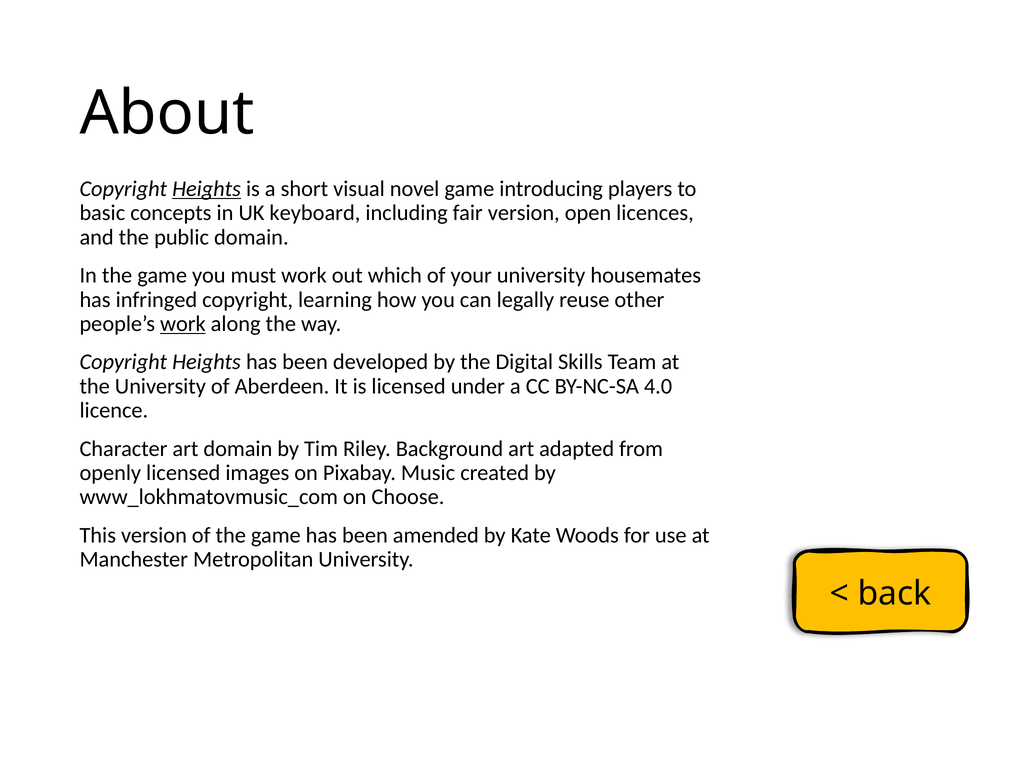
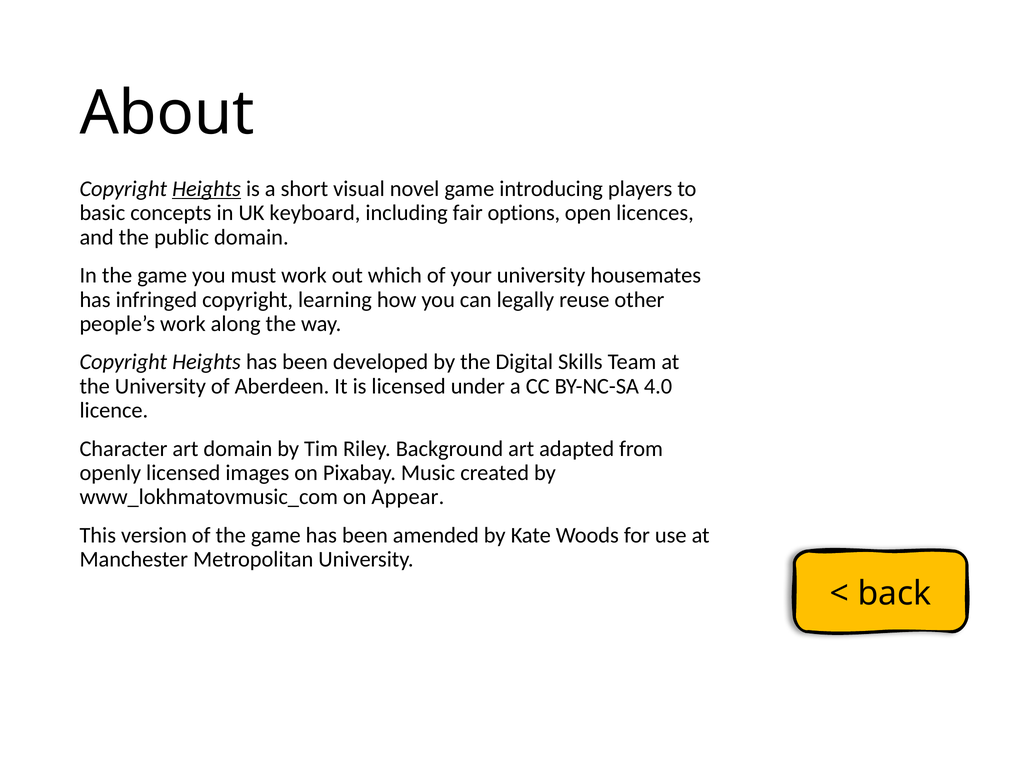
fair version: version -> options
work at (183, 324) underline: present -> none
Choose: Choose -> Appear
